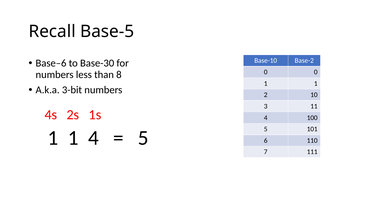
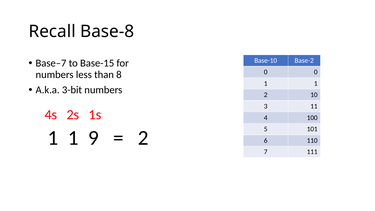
Base-5: Base-5 -> Base-8
Base–6: Base–6 -> Base–7
Base-30: Base-30 -> Base-15
1 4: 4 -> 9
5 at (143, 138): 5 -> 2
